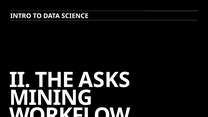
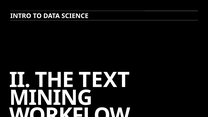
ASKS: ASKS -> TEXT
